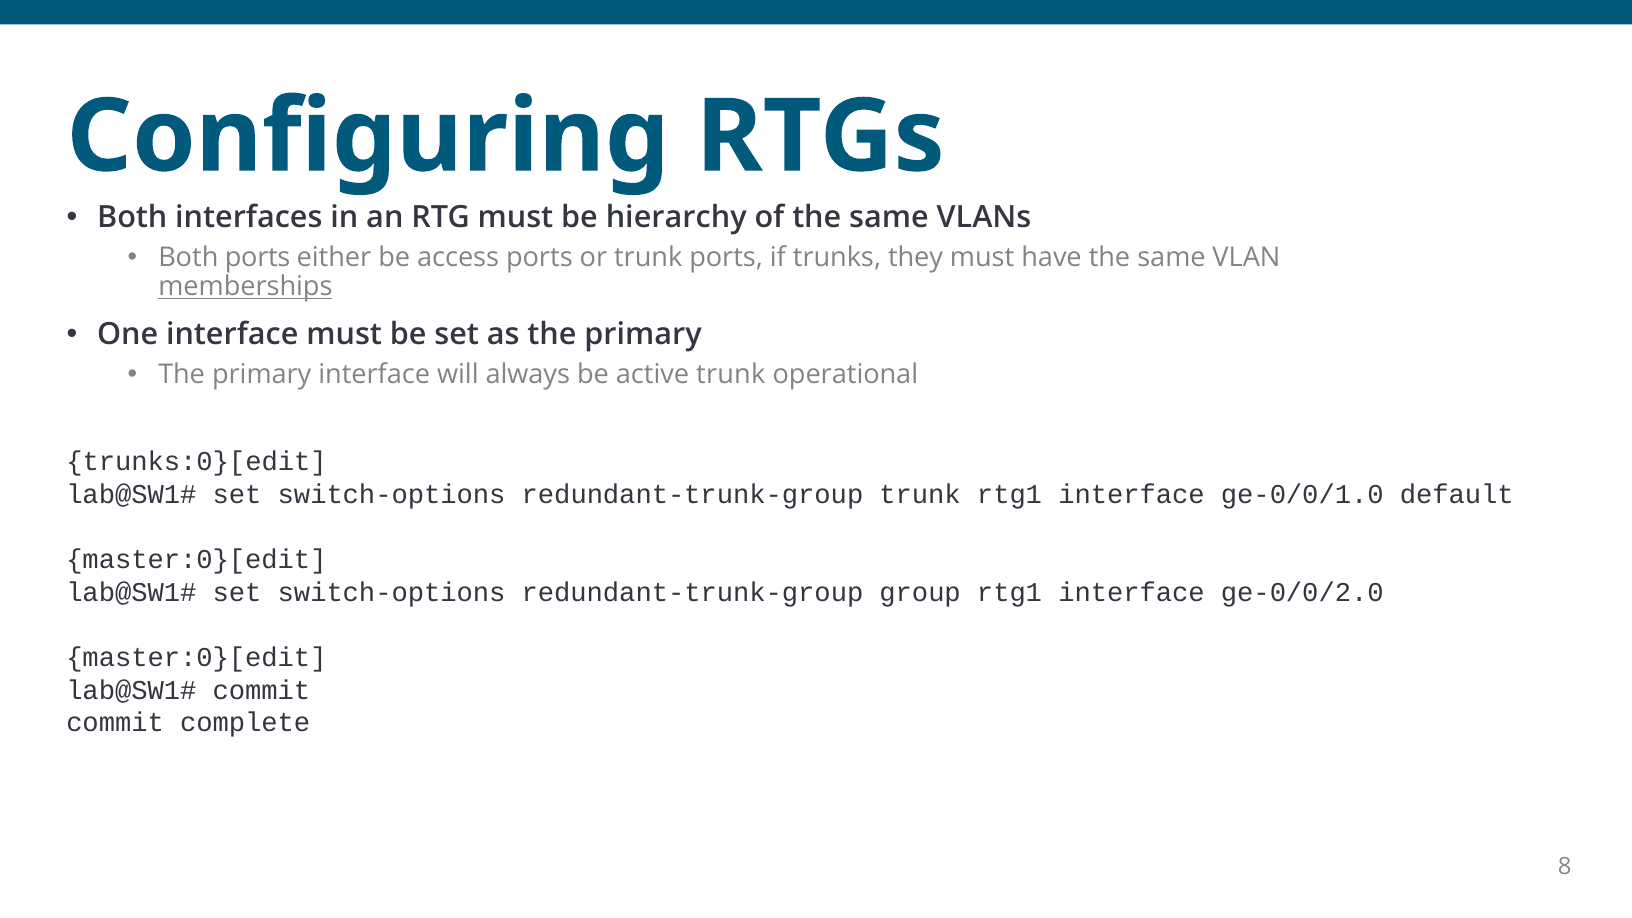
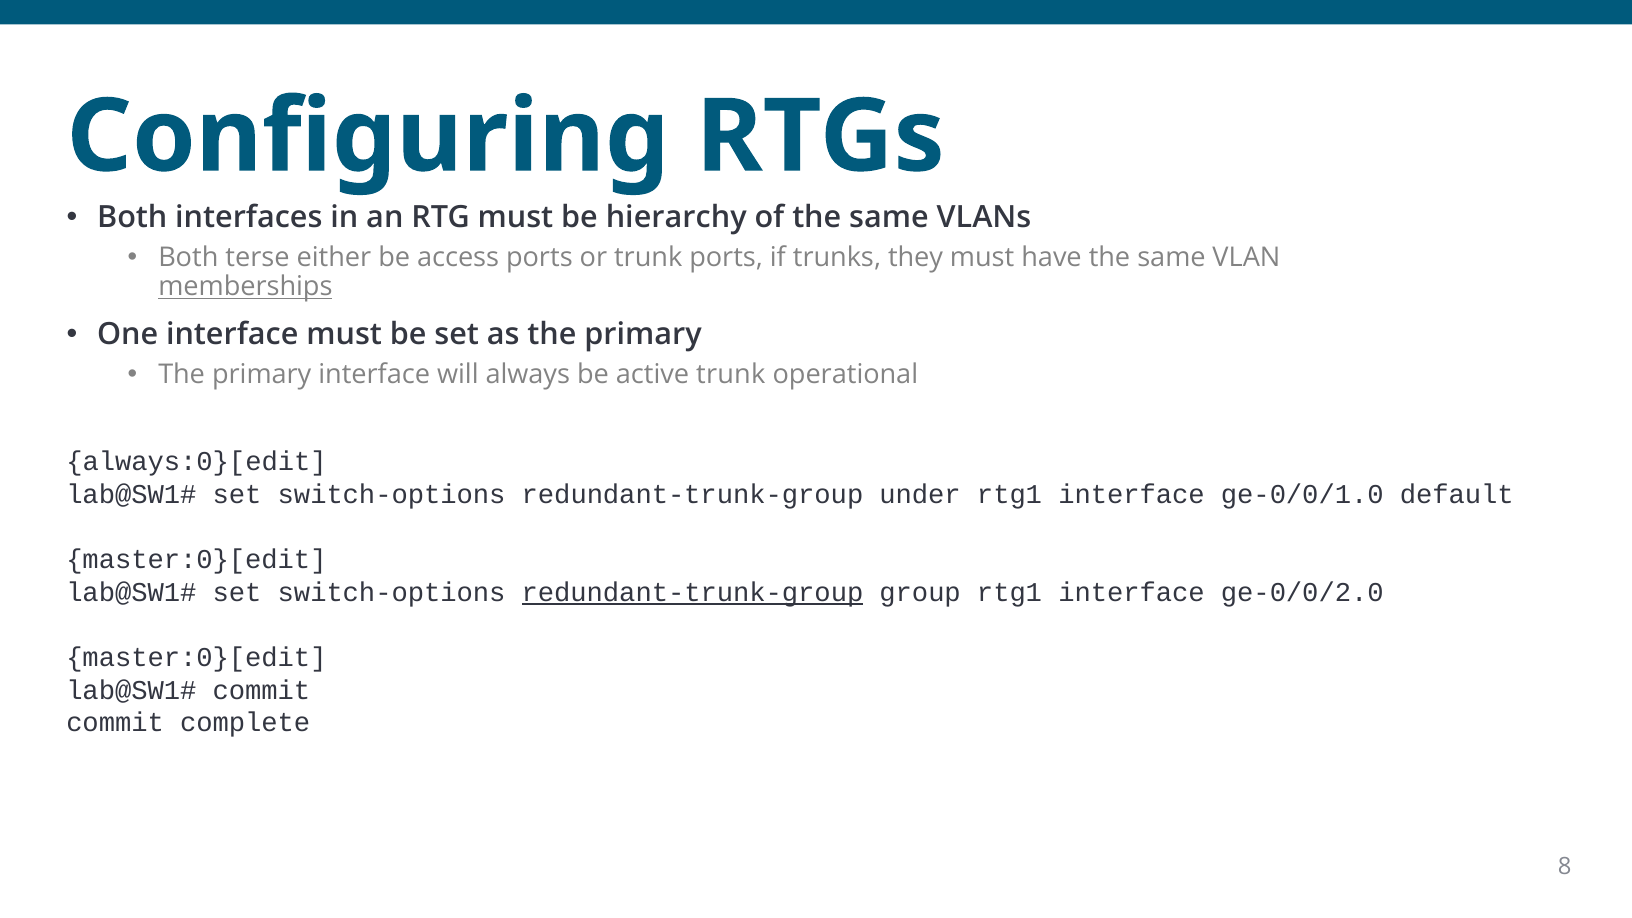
Both ports: ports -> terse
trunks:0}[edit: trunks:0}[edit -> always:0}[edit
redundant-trunk-group trunk: trunk -> under
redundant-trunk-group at (692, 592) underline: none -> present
